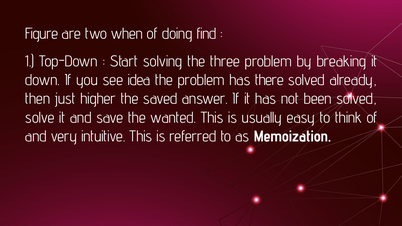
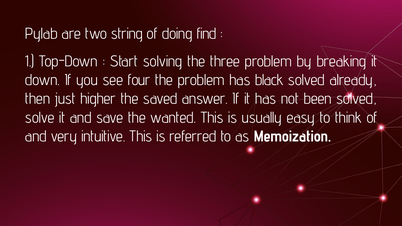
Figure: Figure -> Pylab
when: when -> string
idea: idea -> four
there: there -> black
